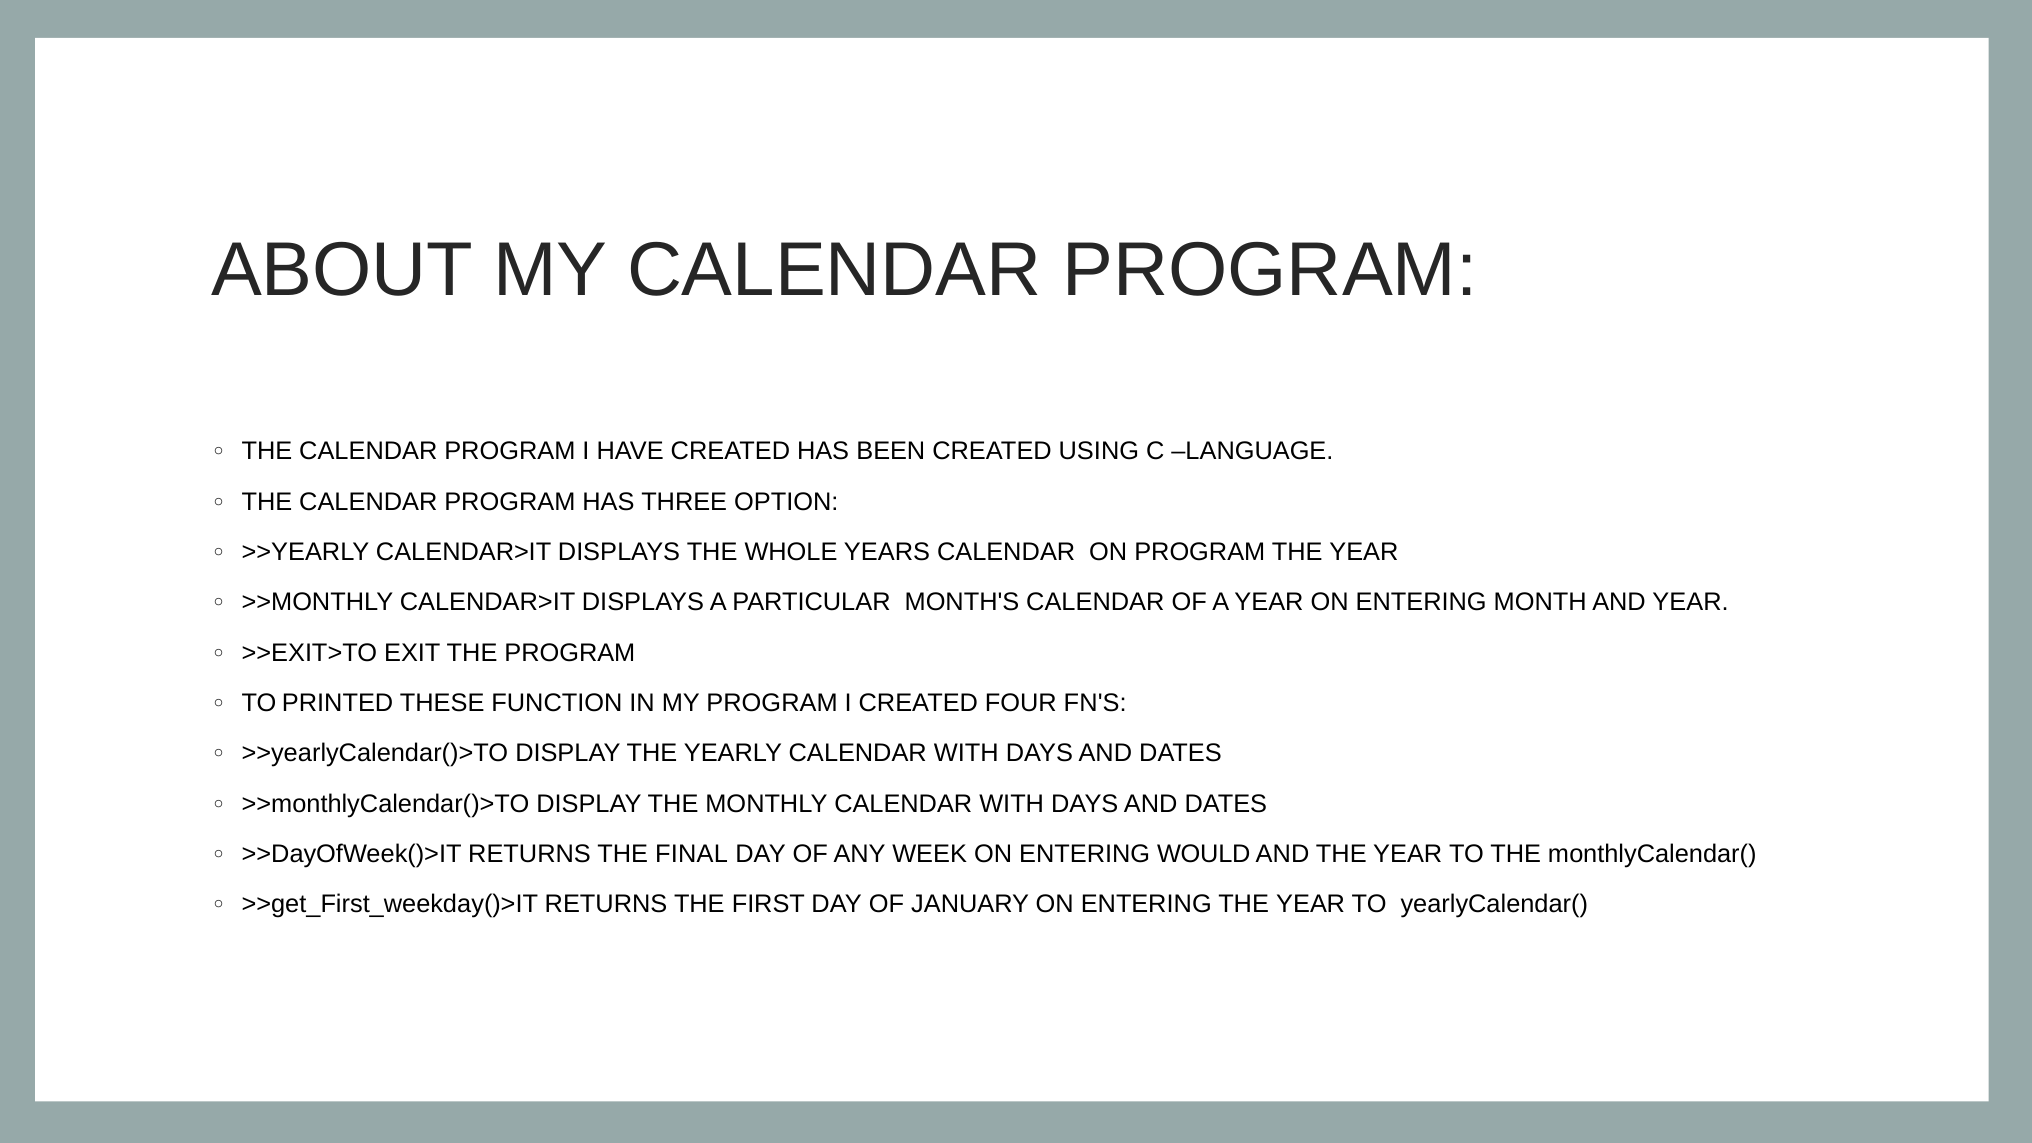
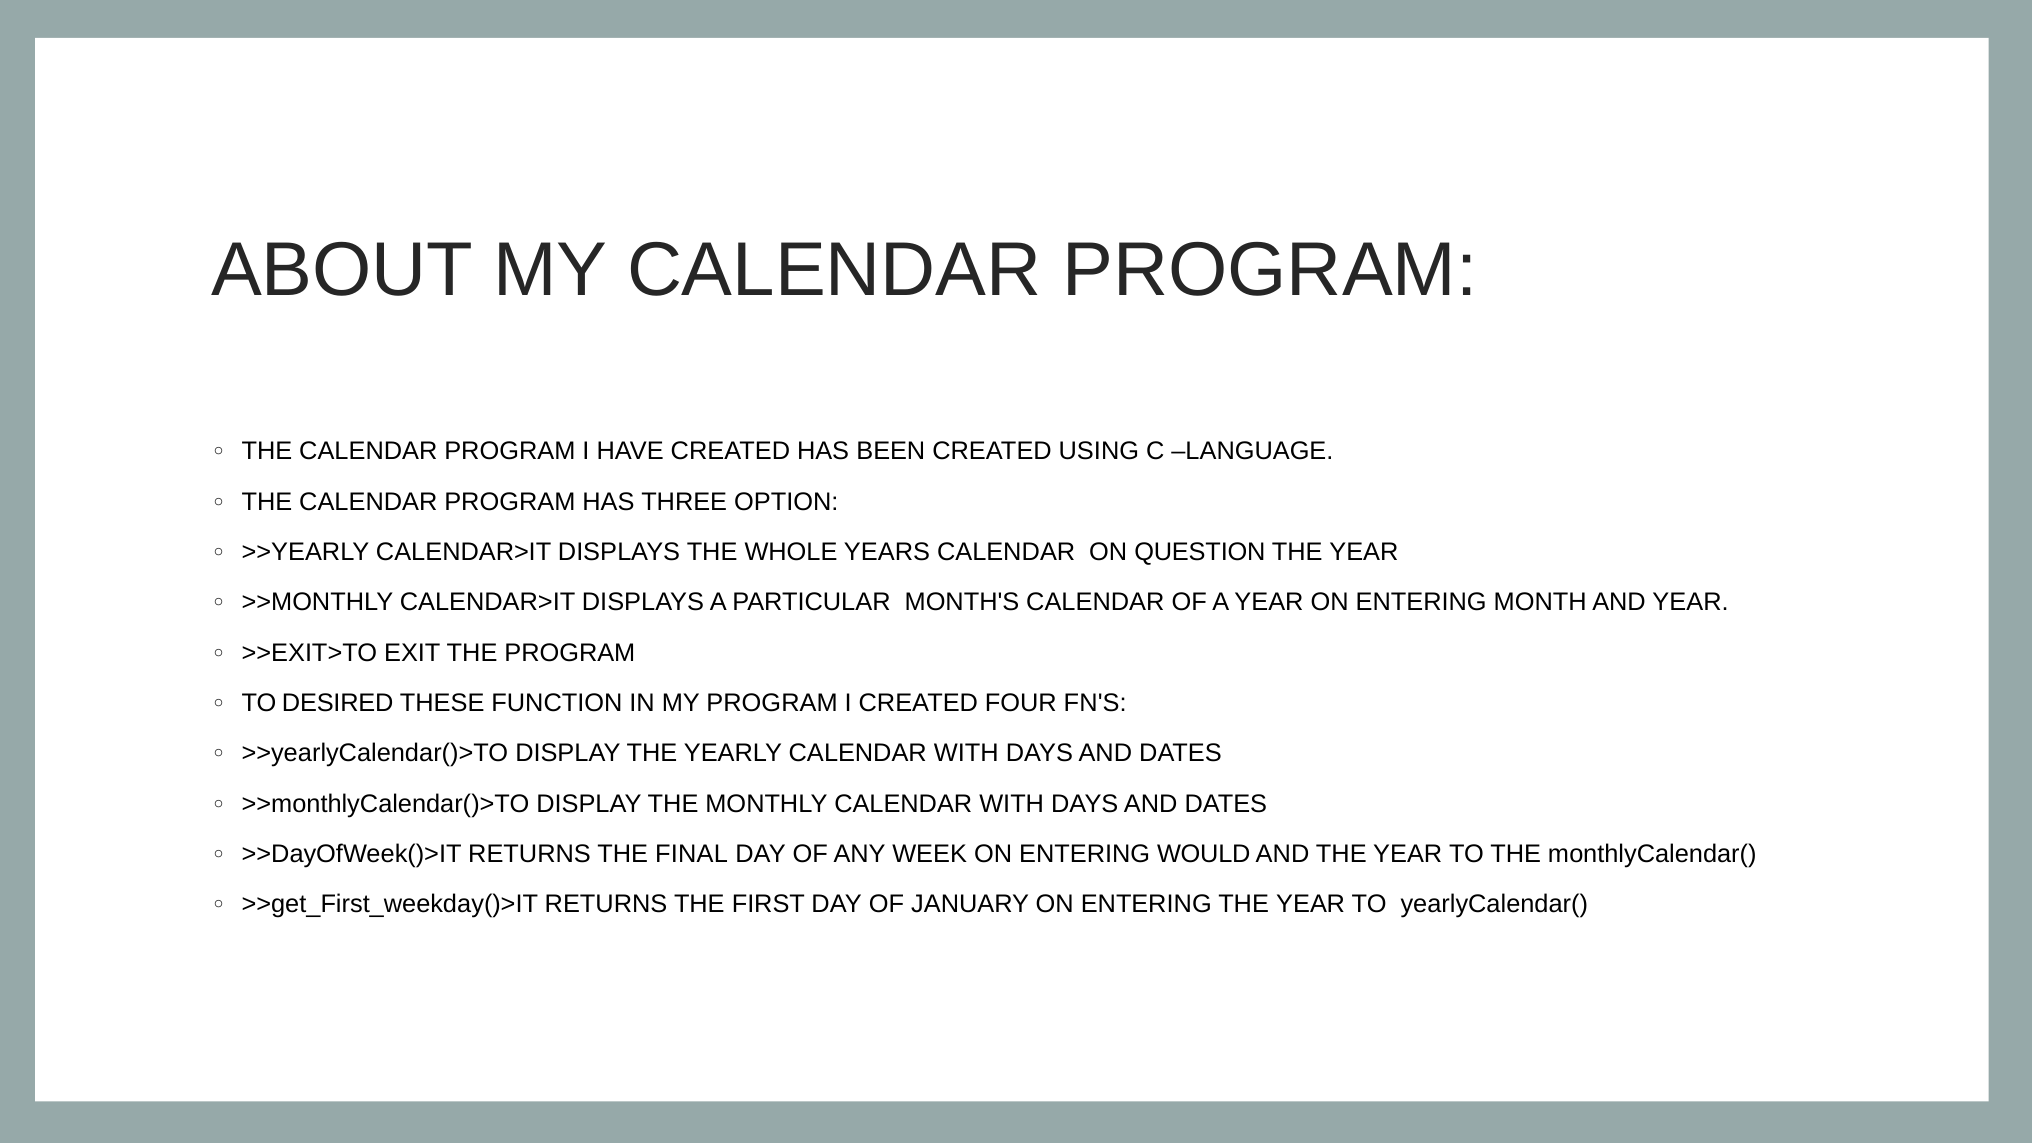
ON PROGRAM: PROGRAM -> QUESTION
PRINTED: PRINTED -> DESIRED
